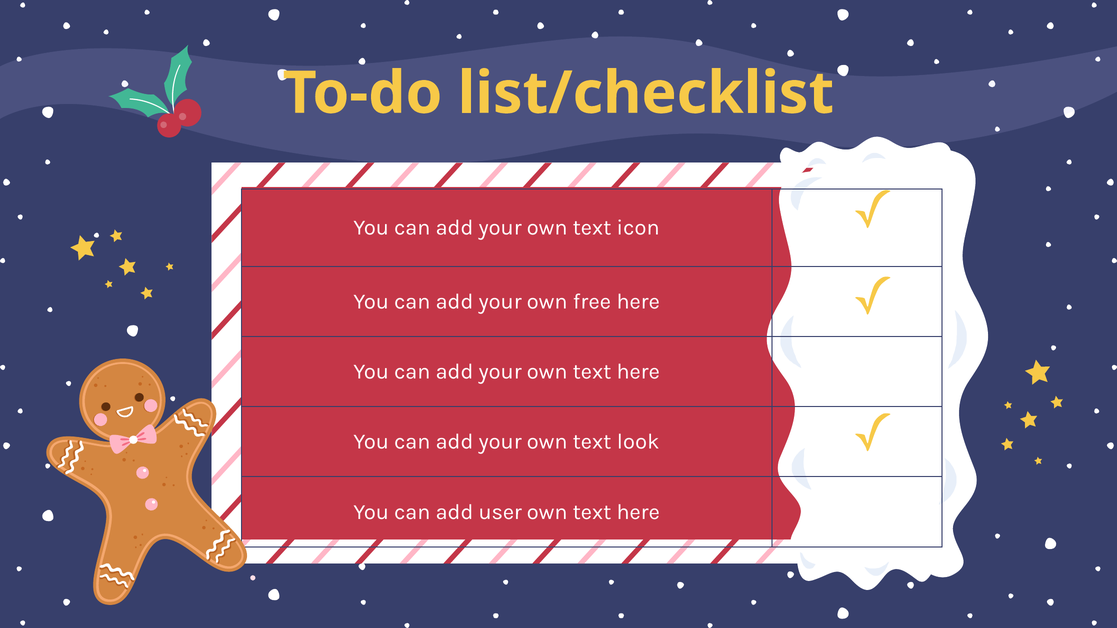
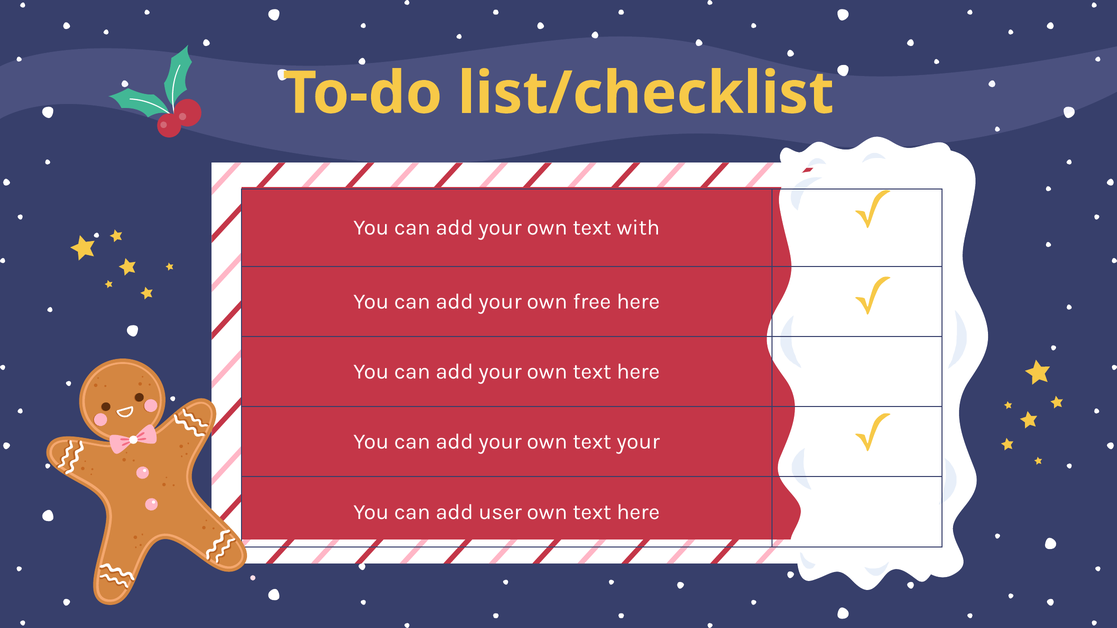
icon: icon -> with
text look: look -> your
